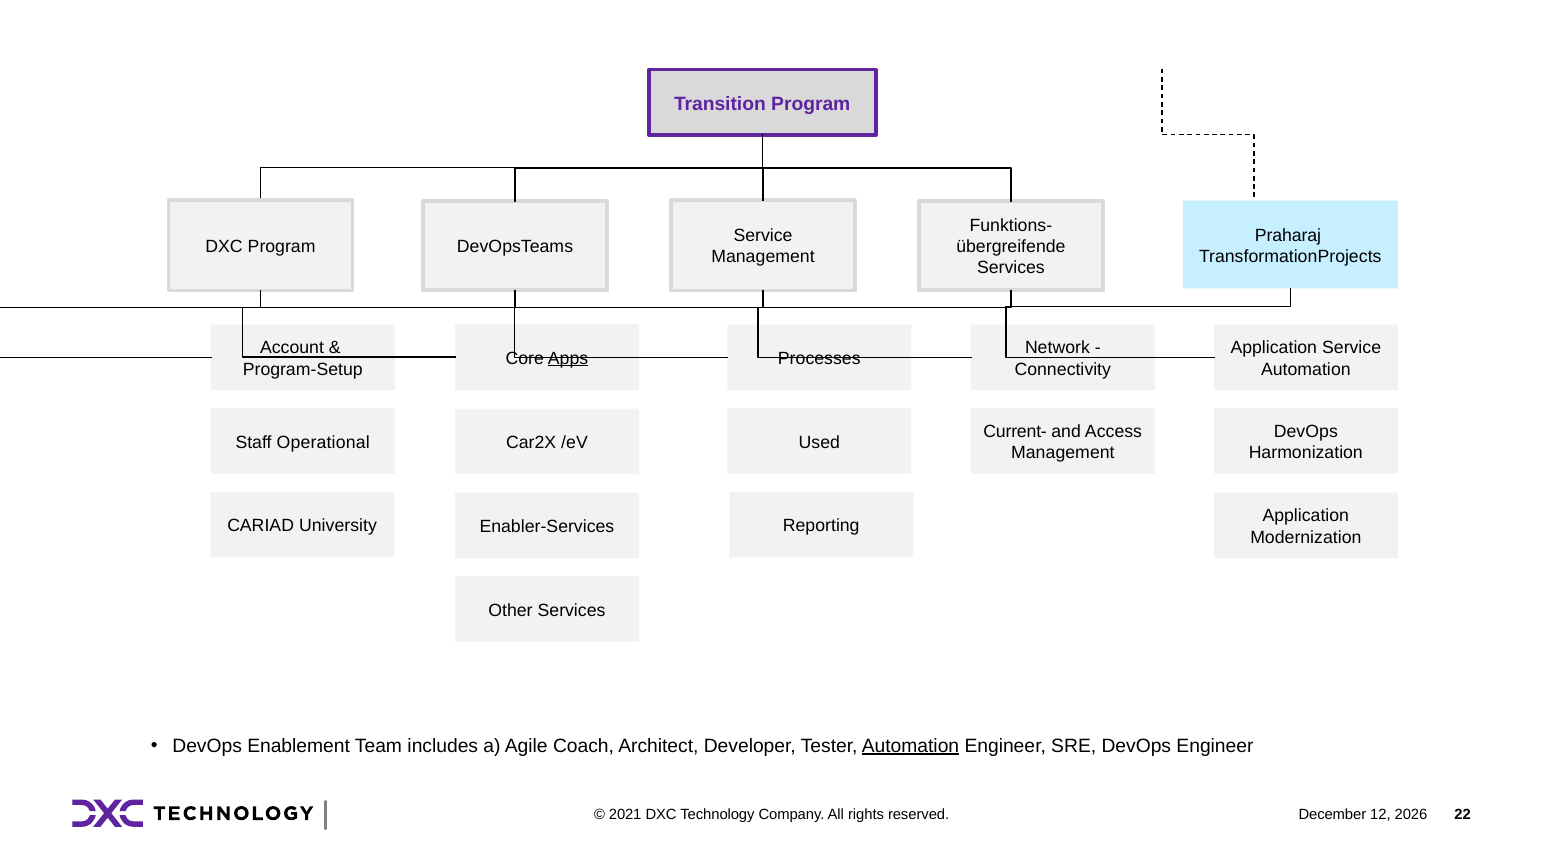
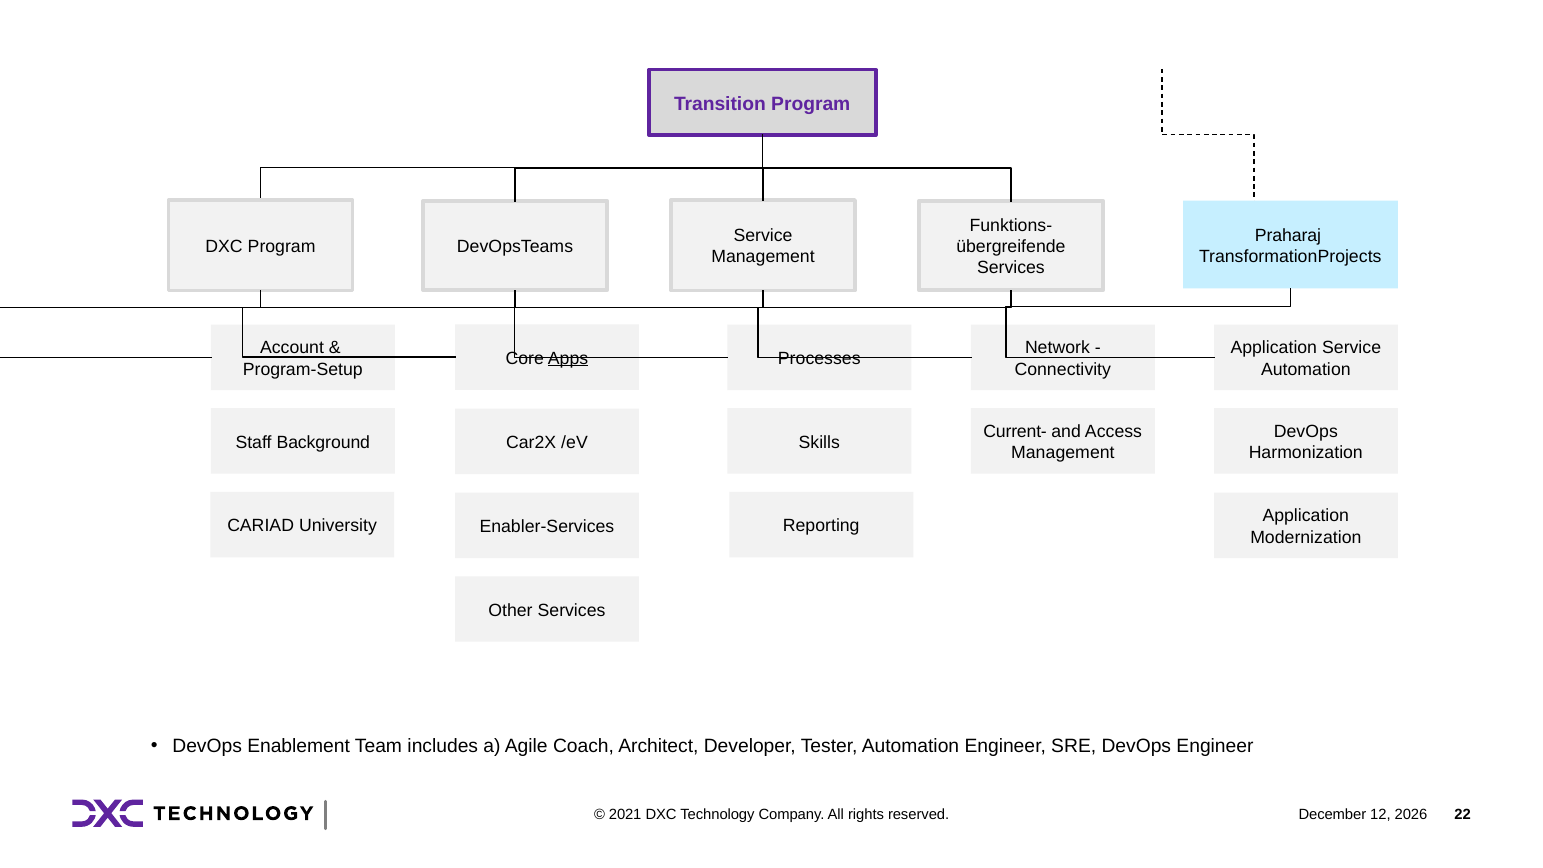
Operational: Operational -> Background
Used: Used -> Skills
Automation at (911, 746) underline: present -> none
